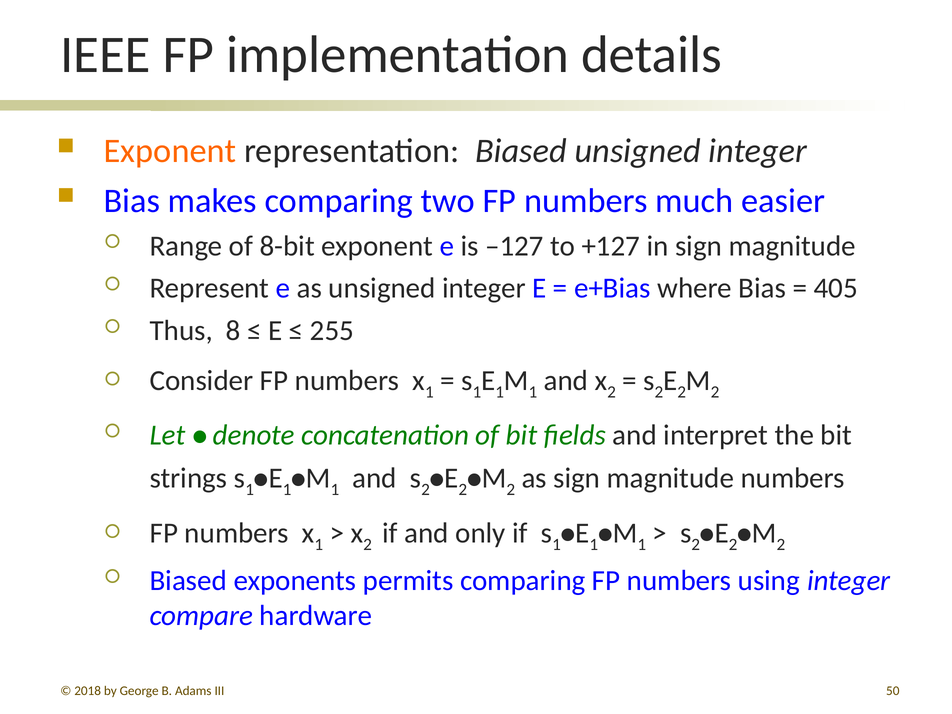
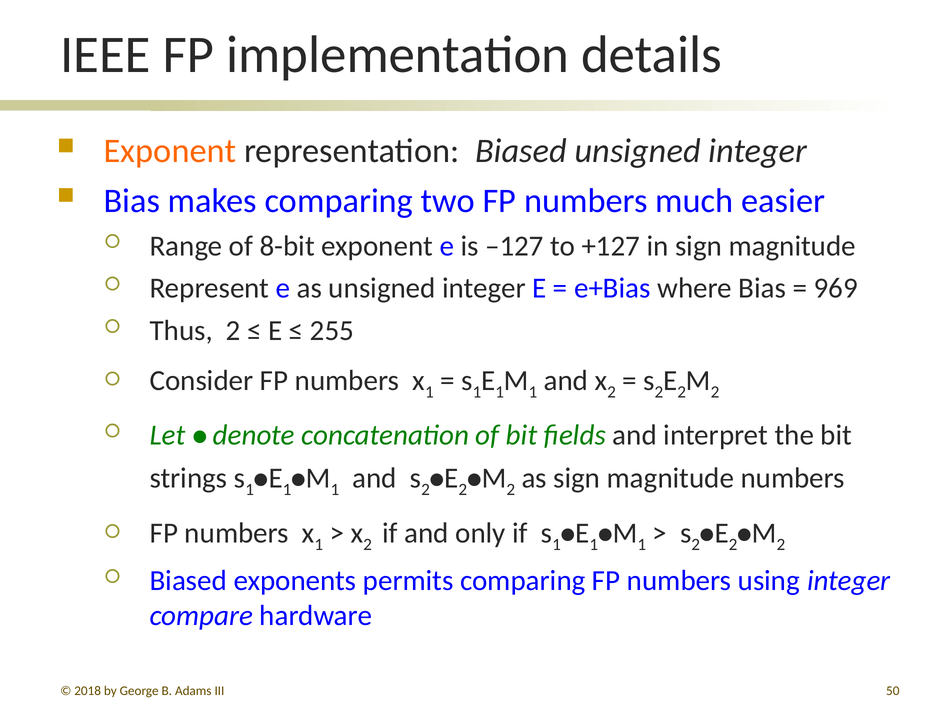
405: 405 -> 969
Thus 8: 8 -> 2
